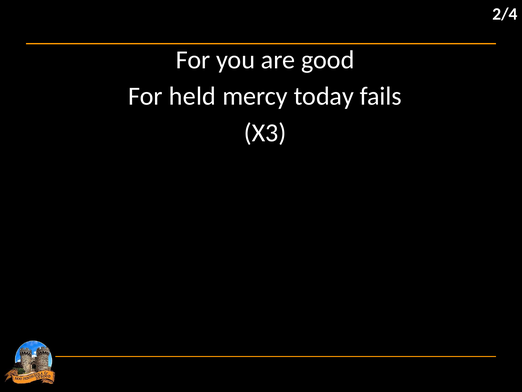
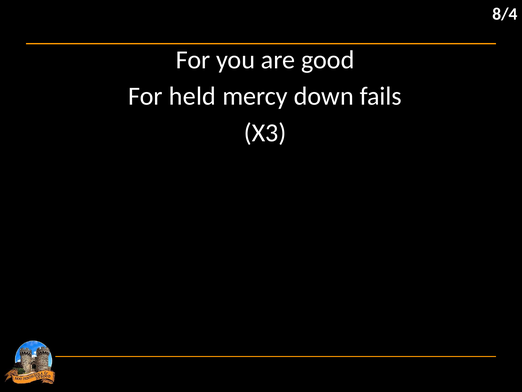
2/4: 2/4 -> 8/4
today: today -> down
